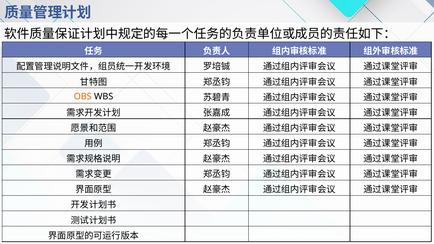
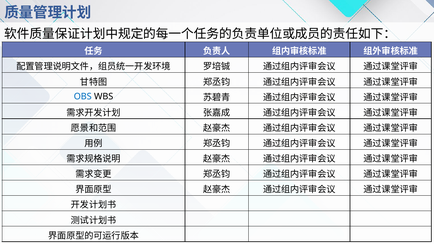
OBS colour: orange -> blue
